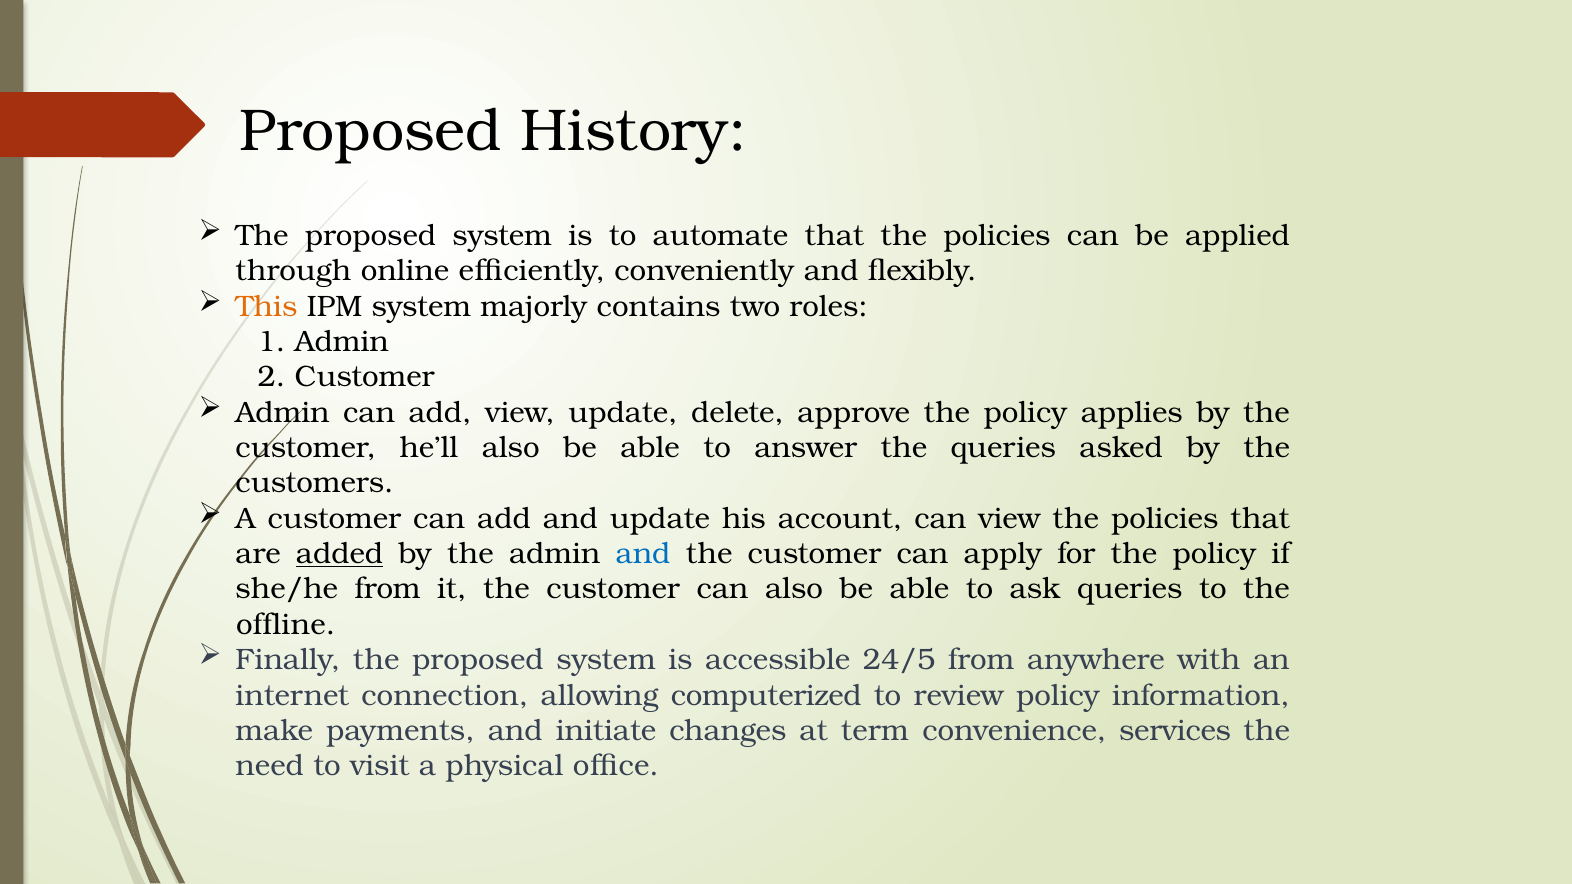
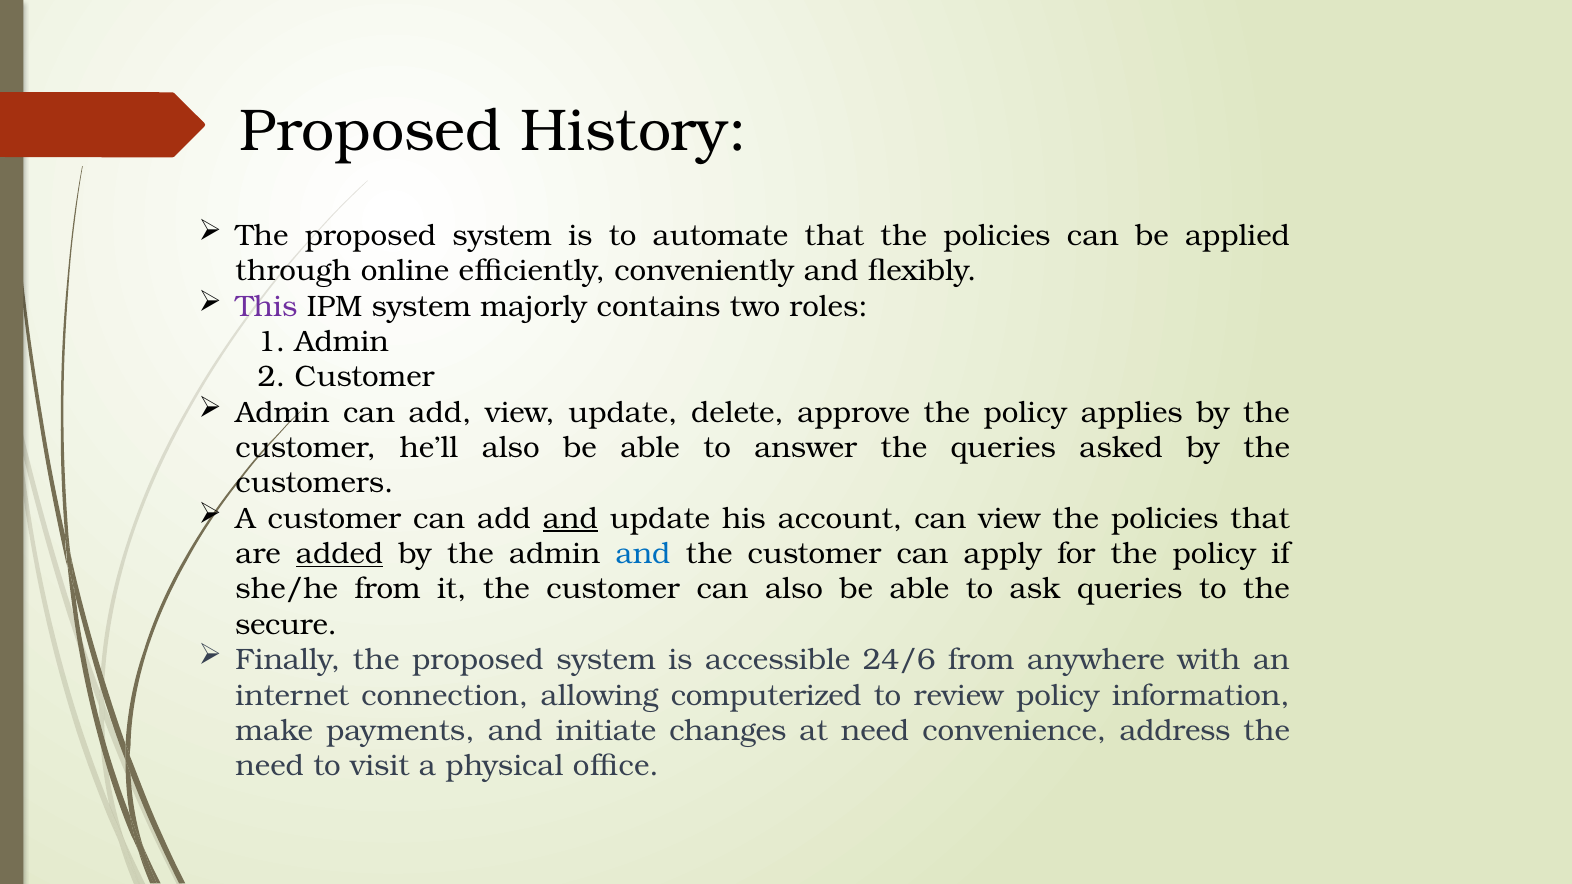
This colour: orange -> purple
and at (570, 519) underline: none -> present
offline: offline -> secure
24/5: 24/5 -> 24/6
at term: term -> need
services: services -> address
